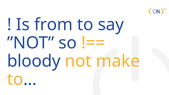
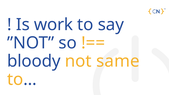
from: from -> work
make: make -> same
